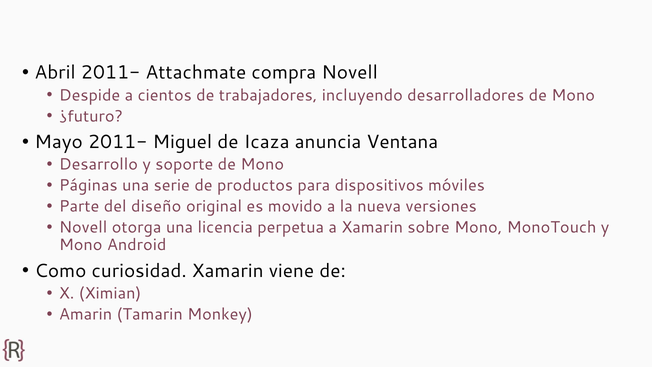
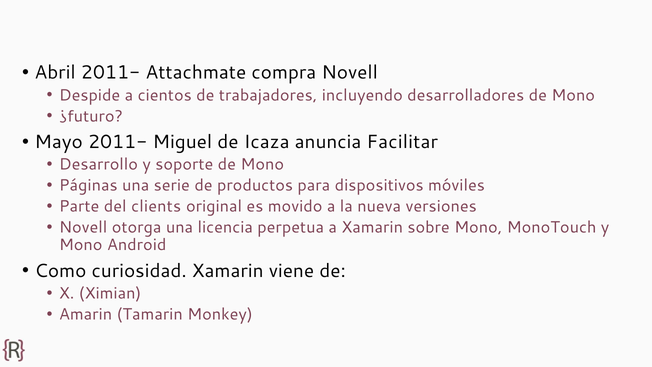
Ventana: Ventana -> Facilitar
diseño: diseño -> clients
